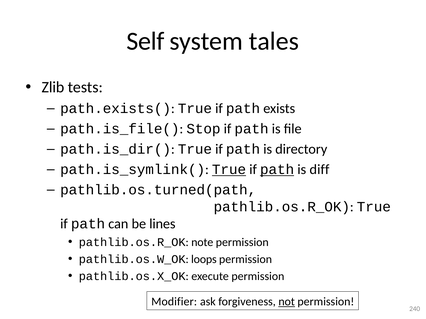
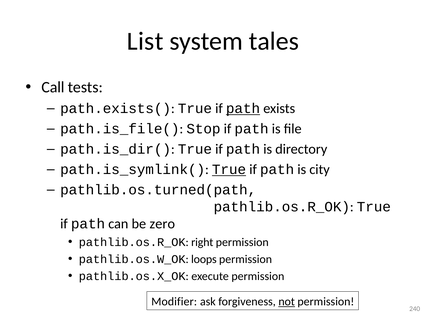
Self: Self -> List
Zlib: Zlib -> Call
path at (243, 109) underline: none -> present
path at (277, 170) underline: present -> none
diff: diff -> city
lines: lines -> zero
note: note -> right
